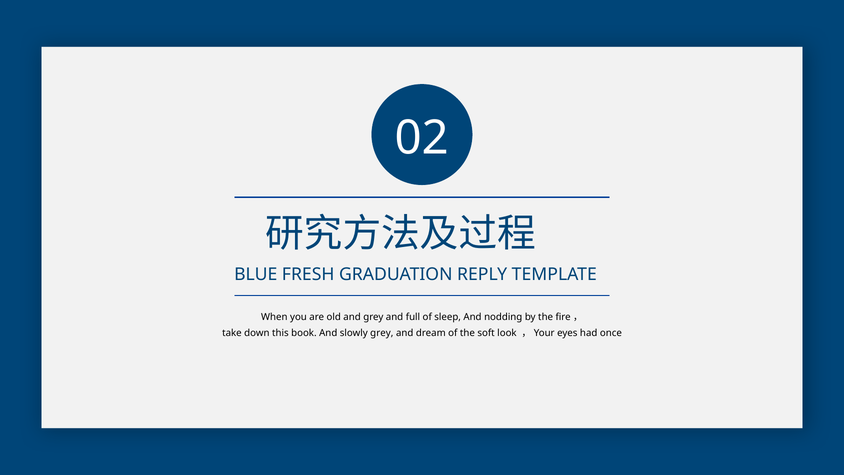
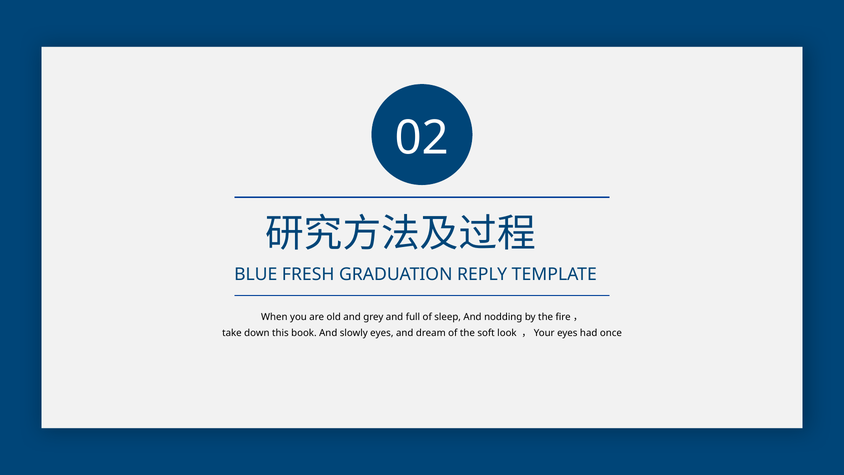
slowly grey: grey -> eyes
